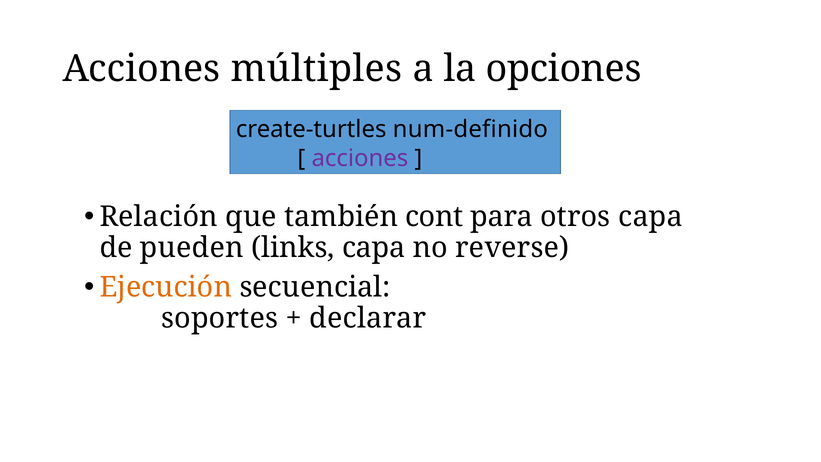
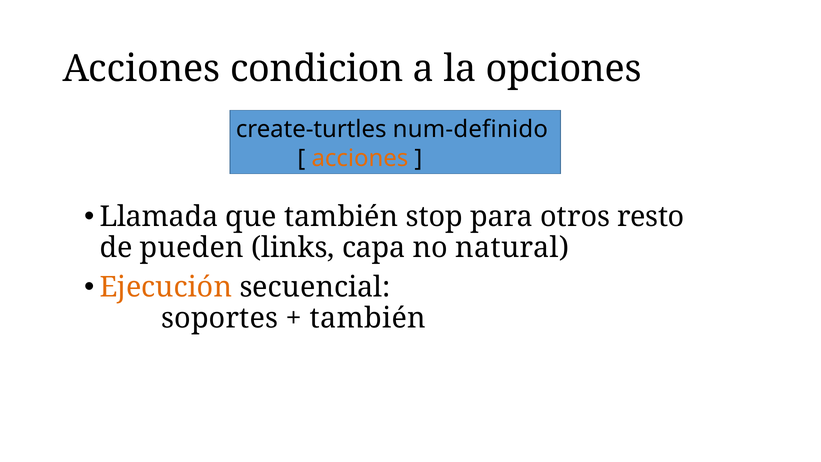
múltiples: múltiples -> condicion
acciones at (360, 158) colour: purple -> orange
Relación: Relación -> Llamada
cont: cont -> stop
otros capa: capa -> resto
reverse: reverse -> natural
declarar at (368, 318): declarar -> también
